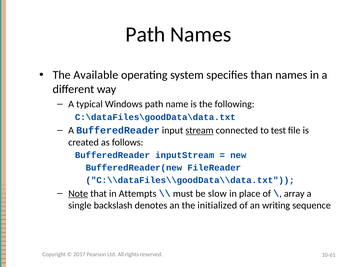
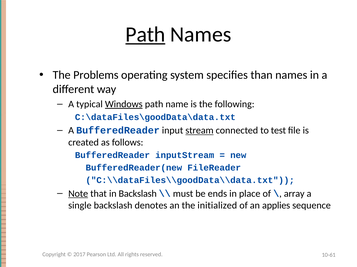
Path at (145, 35) underline: none -> present
Available: Available -> Problems
Windows underline: none -> present
in Attempts: Attempts -> Backslash
slow: slow -> ends
writing: writing -> applies
